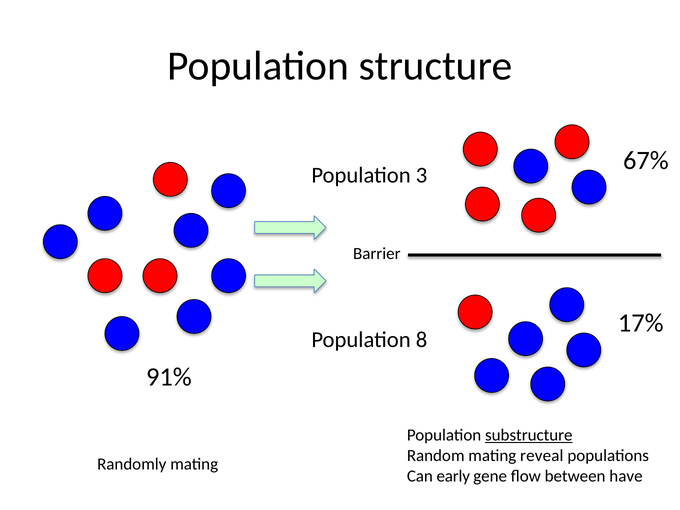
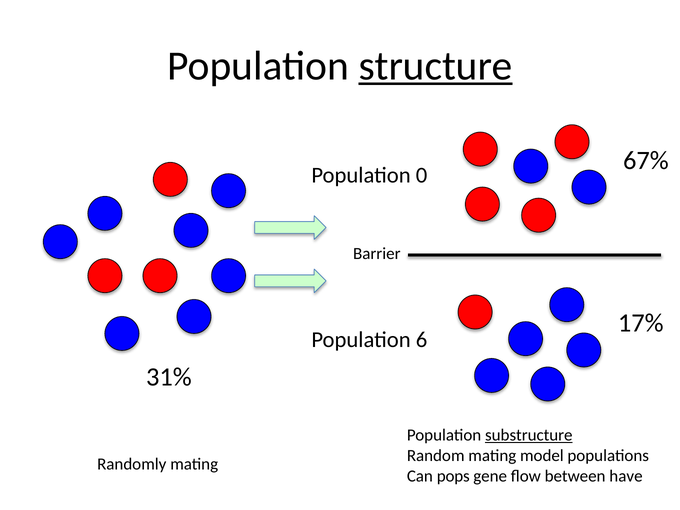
structure underline: none -> present
3: 3 -> 0
8: 8 -> 6
91%: 91% -> 31%
reveal: reveal -> model
early: early -> pops
